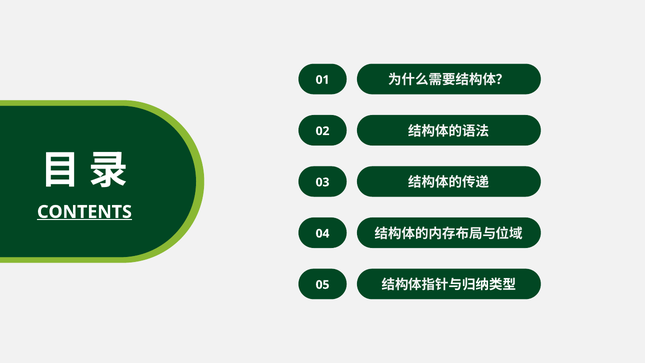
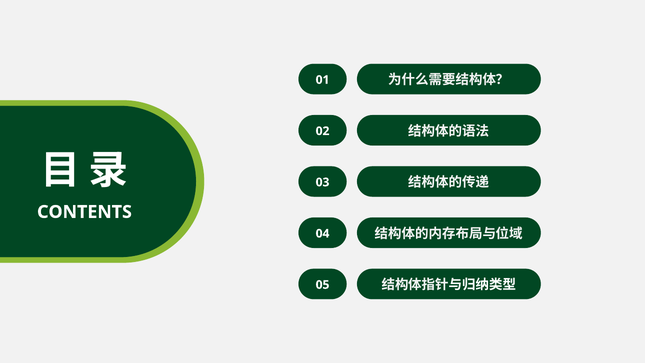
CONTENTS underline: present -> none
